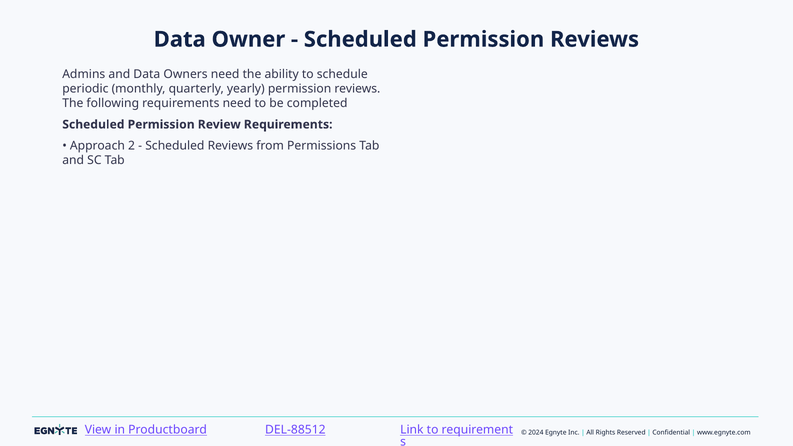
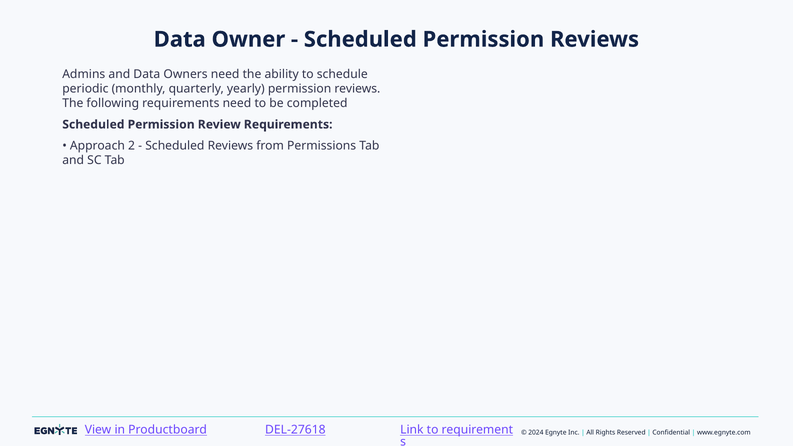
DEL-88512: DEL-88512 -> DEL-27618
